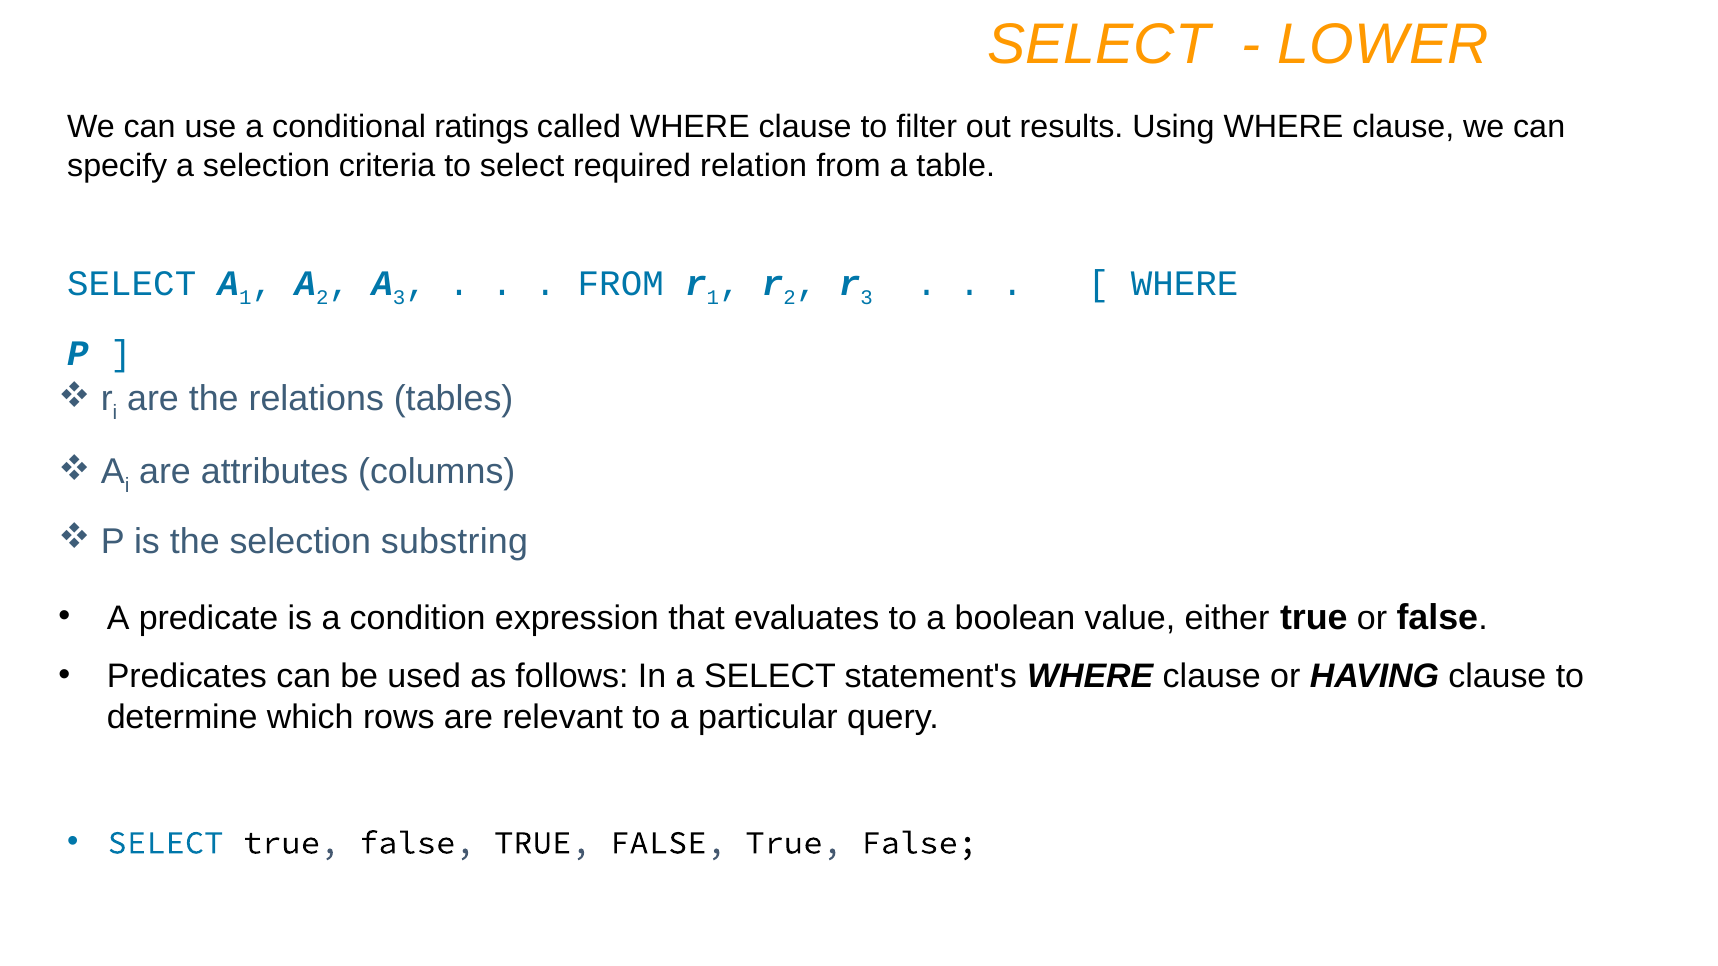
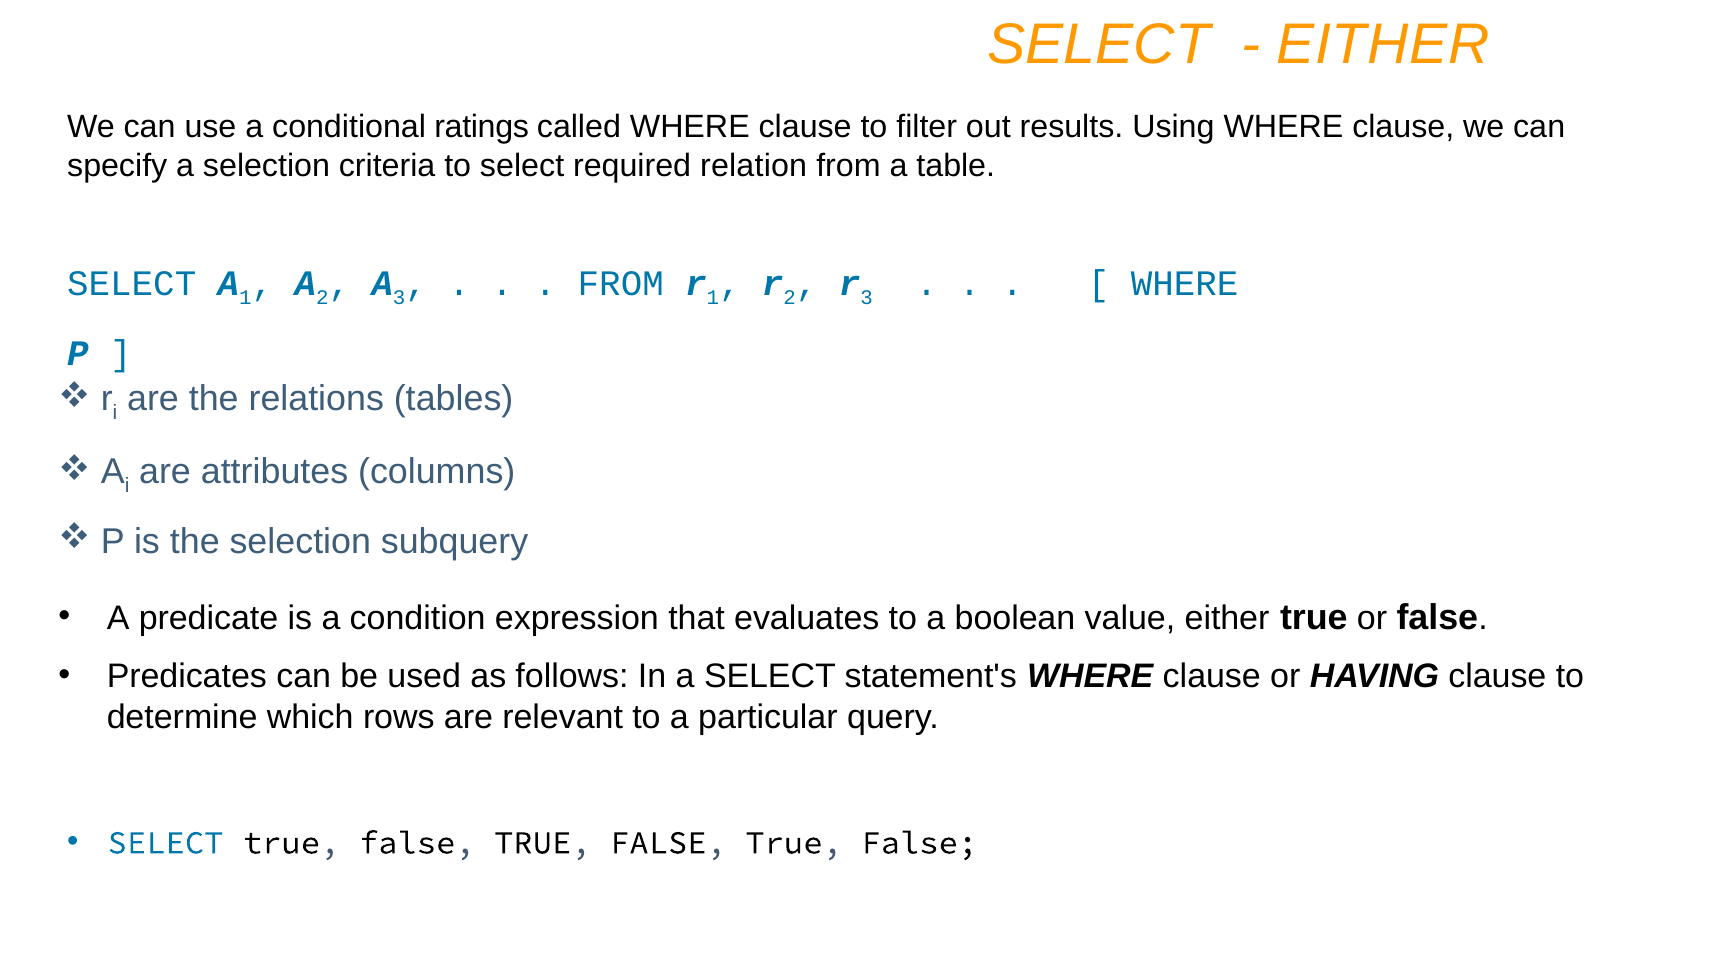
LOWER at (1383, 45): LOWER -> EITHER
substring: substring -> subquery
